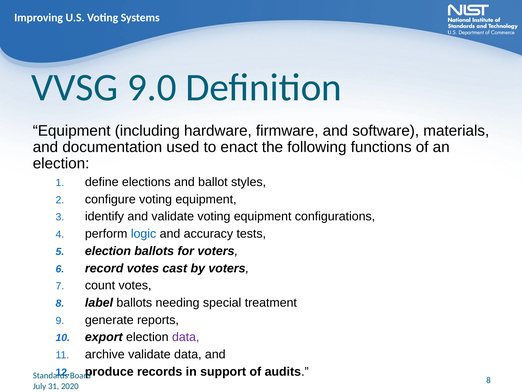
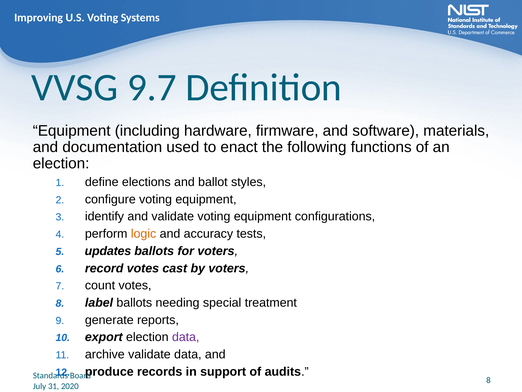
9.0: 9.0 -> 9.7
logic colour: blue -> orange
election at (108, 251): election -> updates
